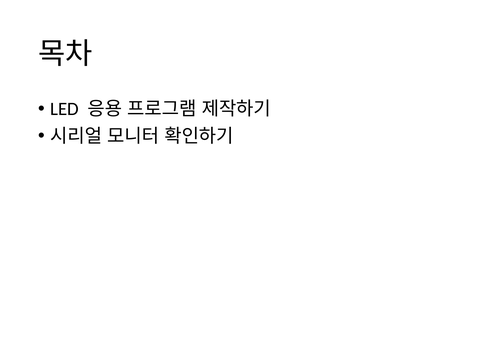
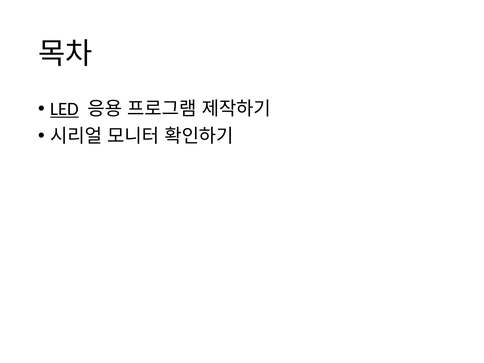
LED underline: none -> present
